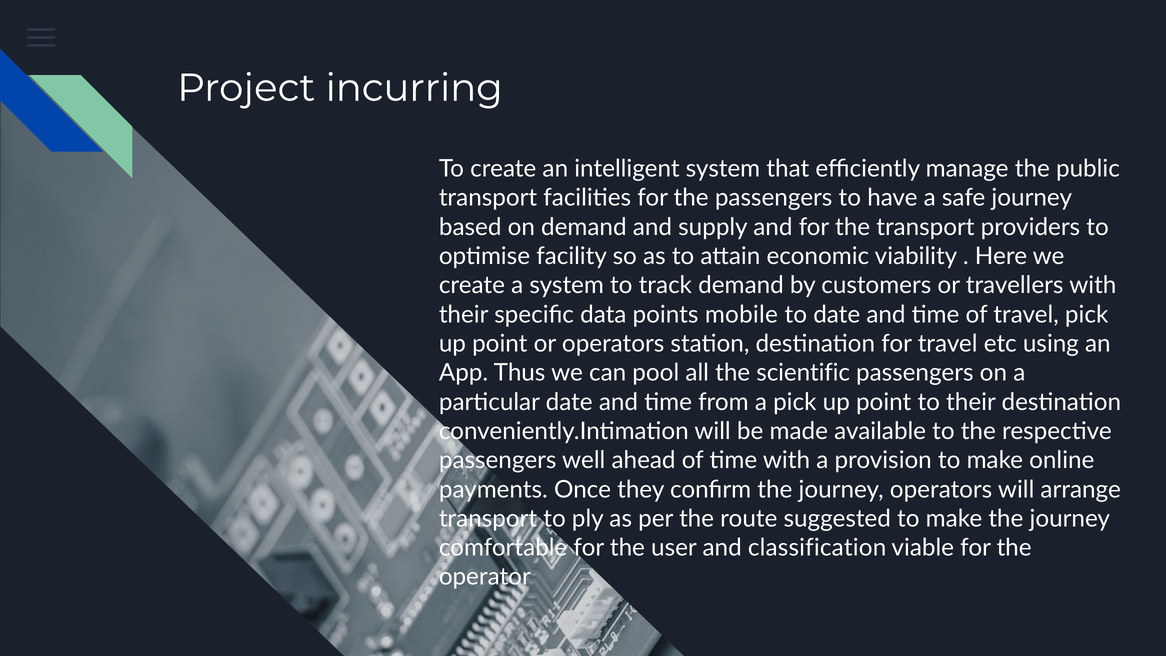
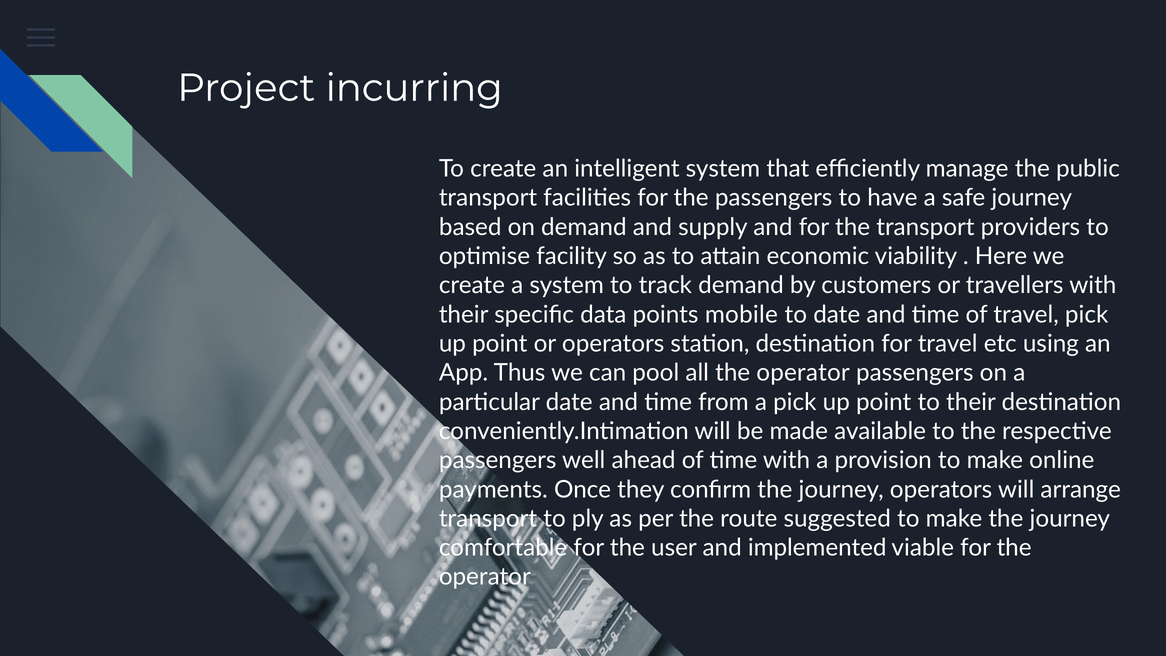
all the scientific: scientific -> operator
classification: classification -> implemented
